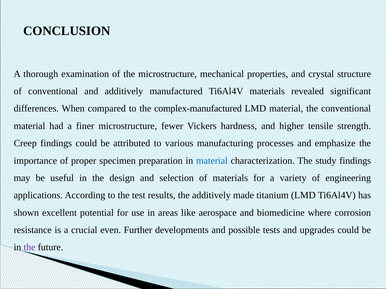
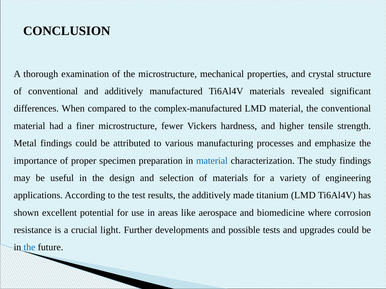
Creep: Creep -> Metal
even: even -> light
the at (29, 248) colour: purple -> blue
